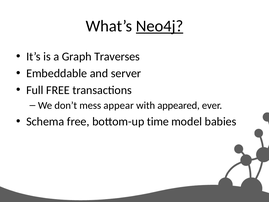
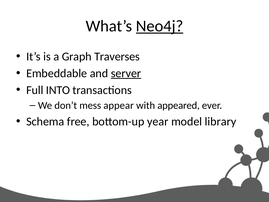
server underline: none -> present
Full FREE: FREE -> INTO
time: time -> year
babies: babies -> library
